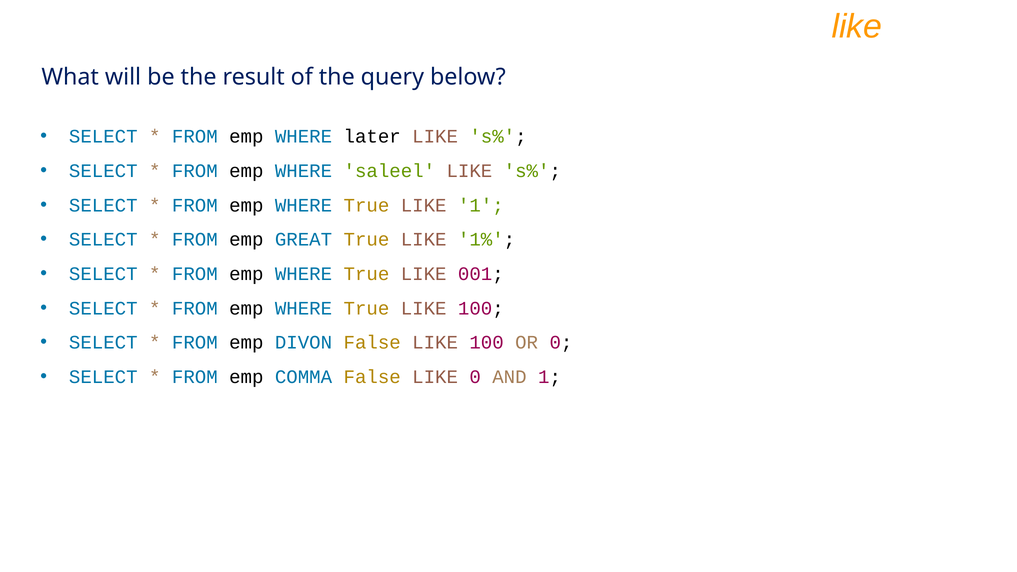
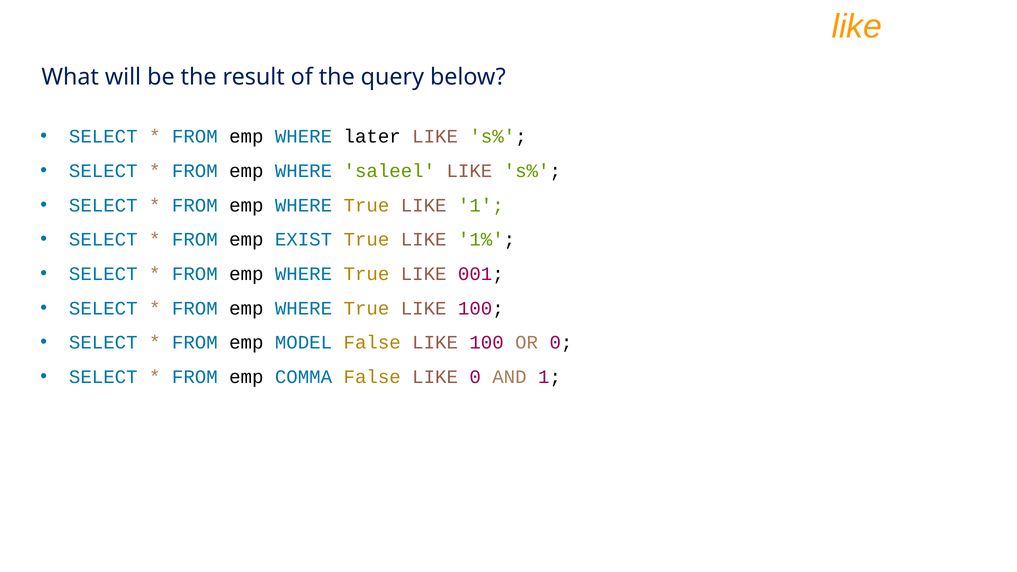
GREAT: GREAT -> EXIST
DIVON: DIVON -> MODEL
